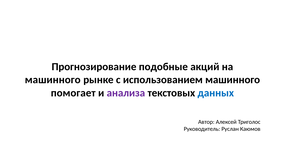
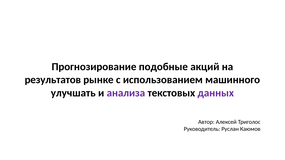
машинного at (53, 80): машинного -> результатов
помогает: помогает -> улучшать
данных colour: blue -> purple
